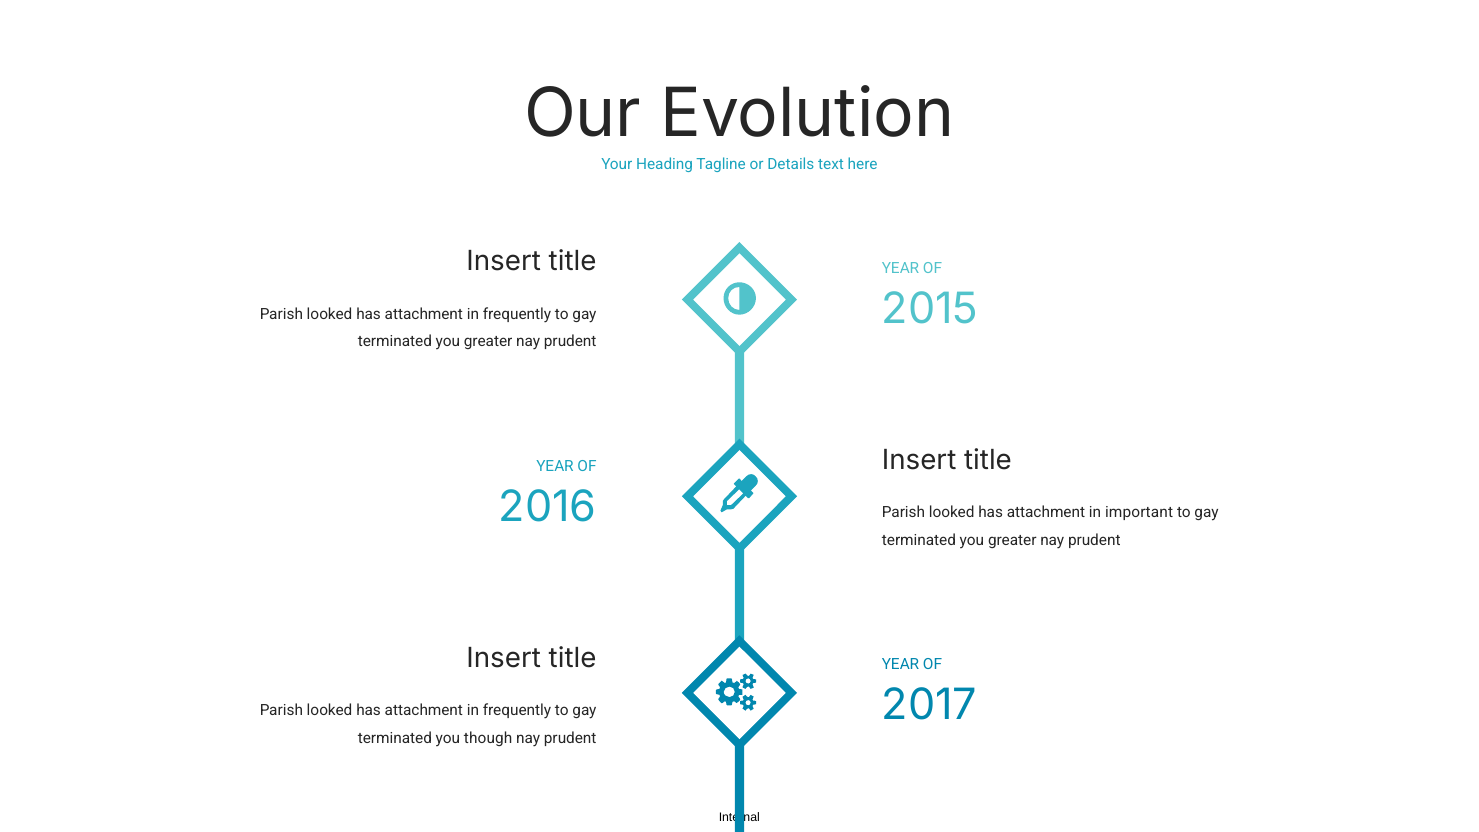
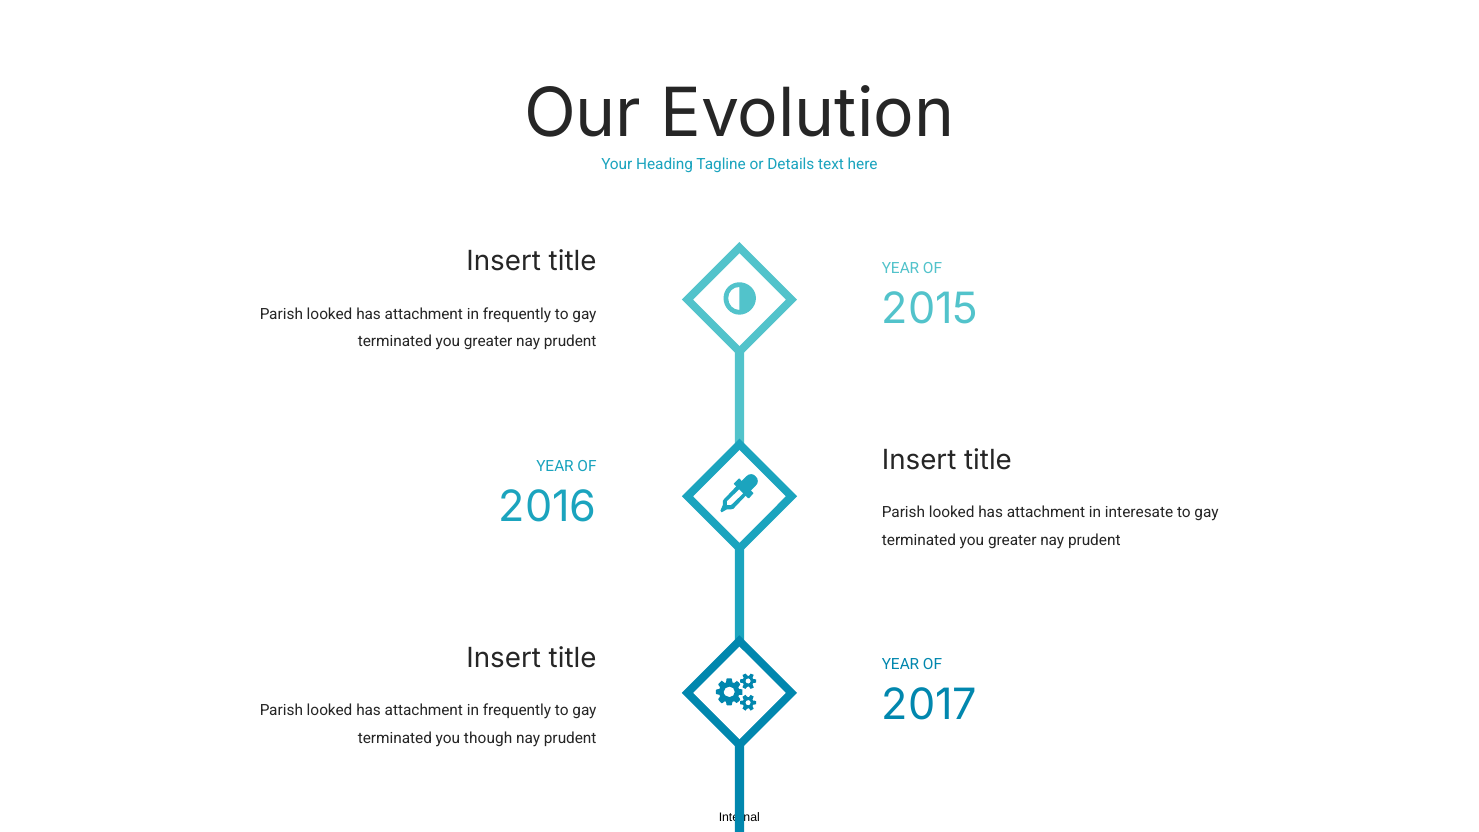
important: important -> interesate
